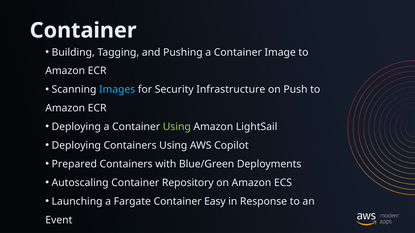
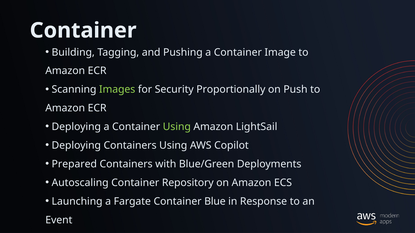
Images colour: light blue -> light green
Infrastructure: Infrastructure -> Proportionally
Easy: Easy -> Blue
